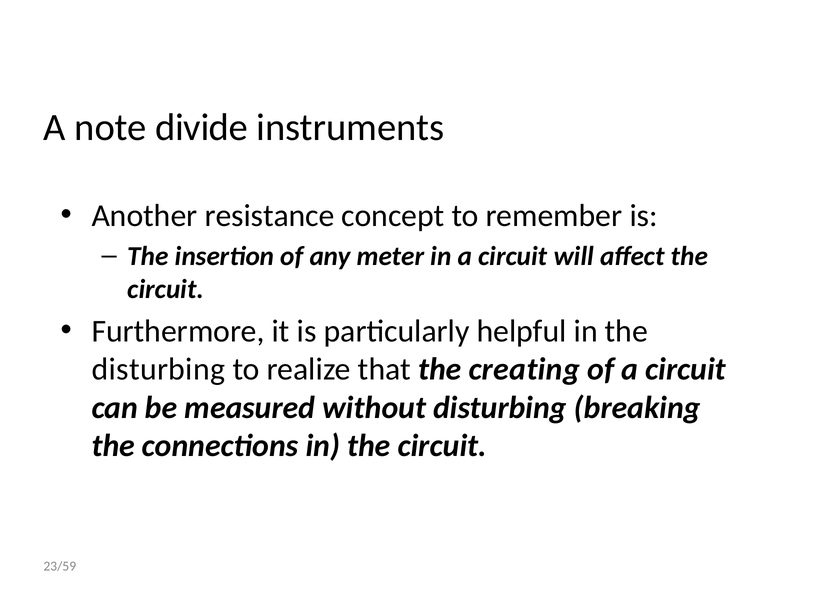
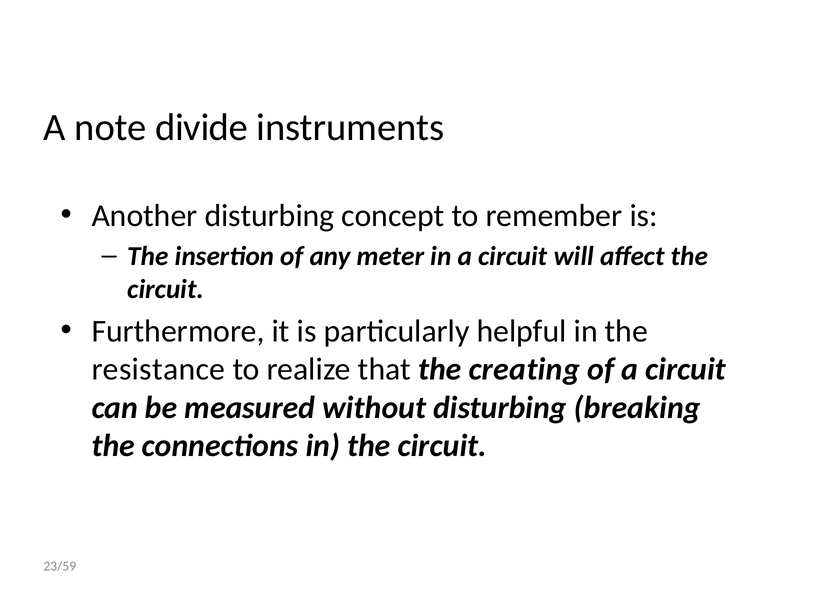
Another resistance: resistance -> disturbing
disturbing at (158, 369): disturbing -> resistance
